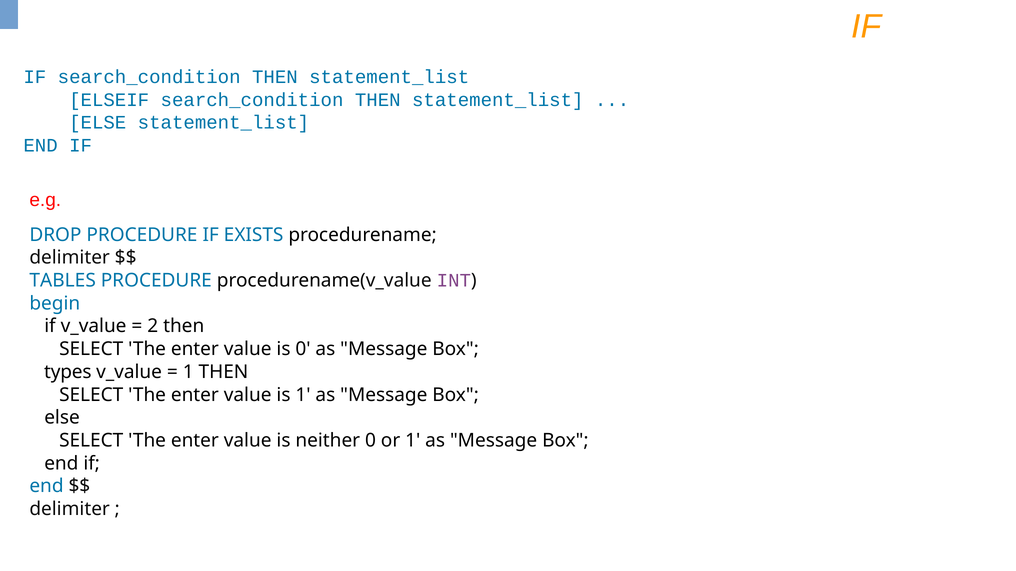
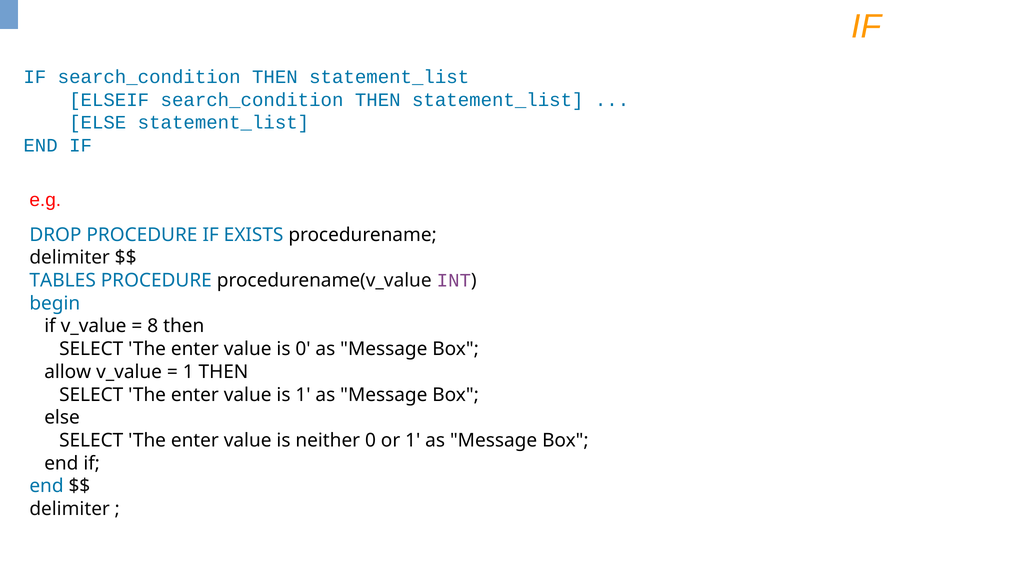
2: 2 -> 8
types: types -> allow
